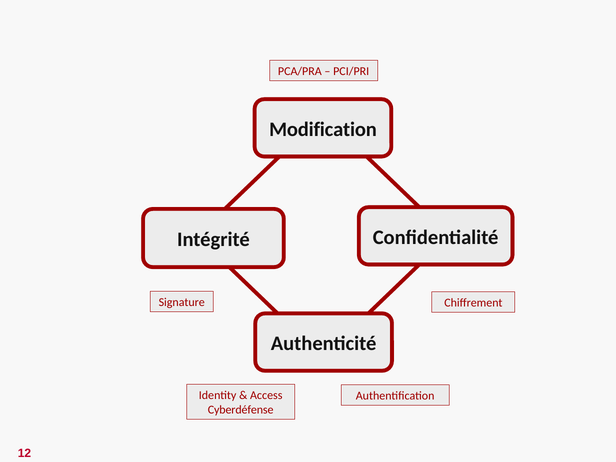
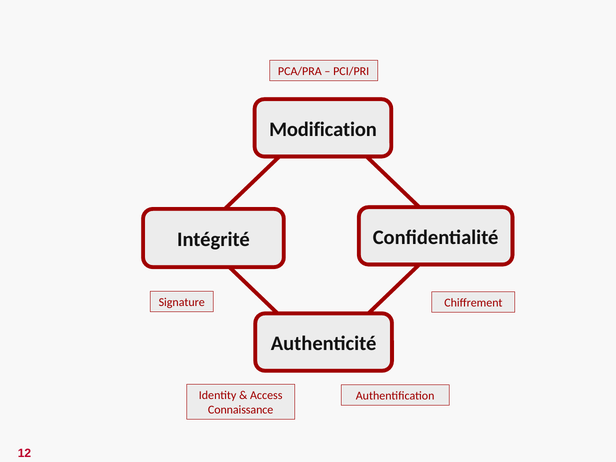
Cyberdéfense: Cyberdéfense -> Connaissance
